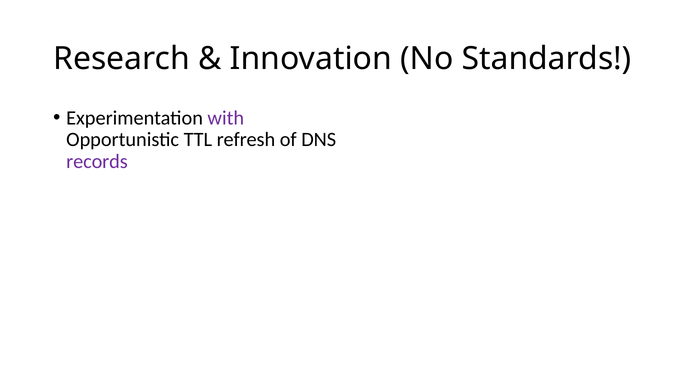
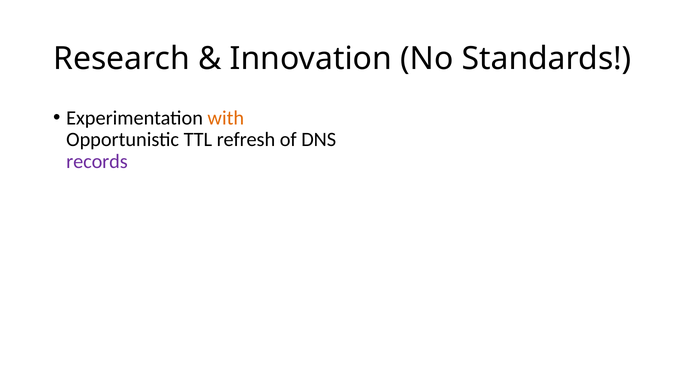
with colour: purple -> orange
